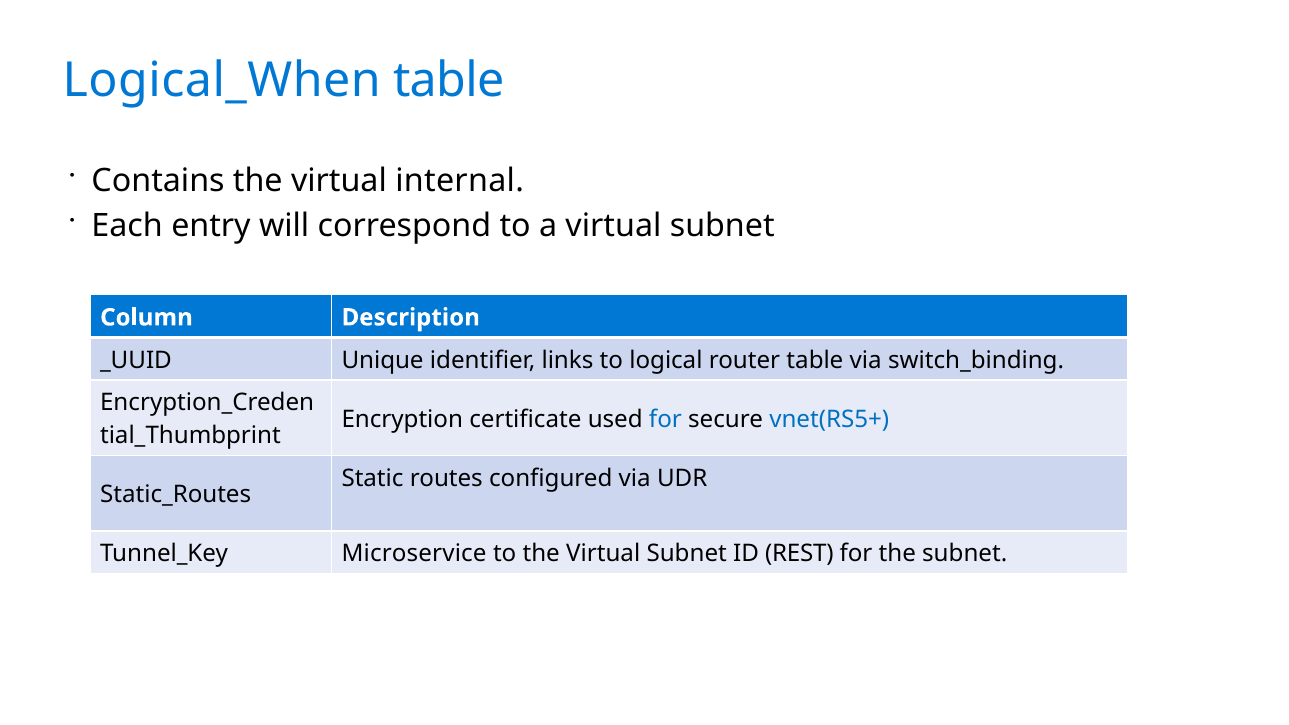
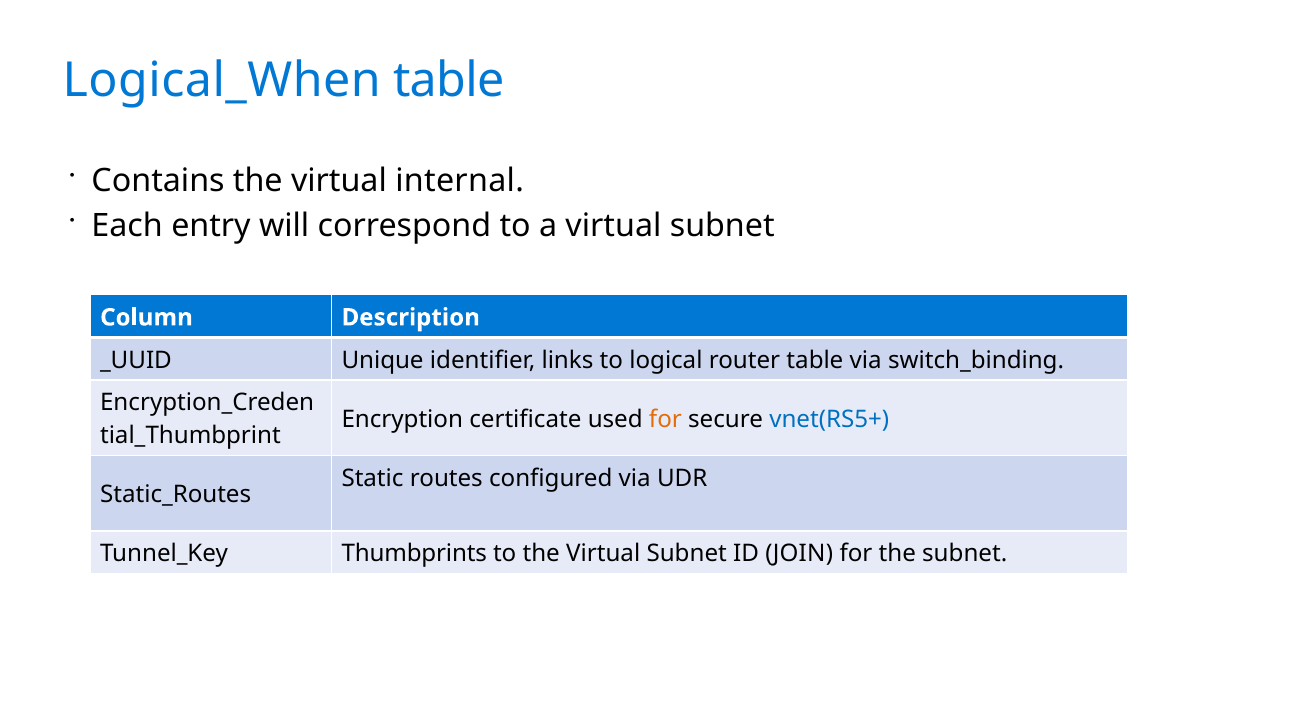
for at (665, 419) colour: blue -> orange
Microservice: Microservice -> Thumbprints
REST: REST -> JOIN
